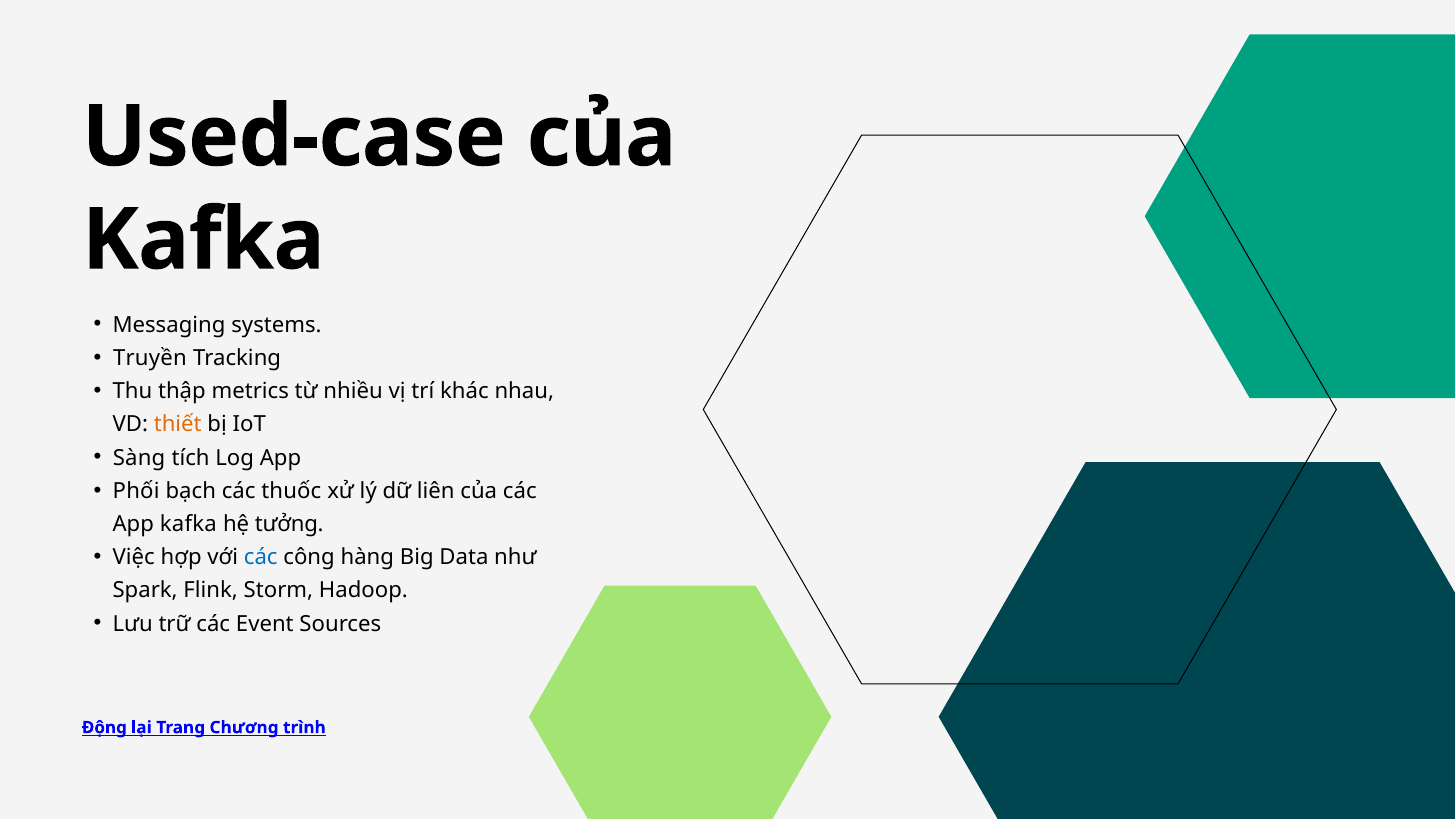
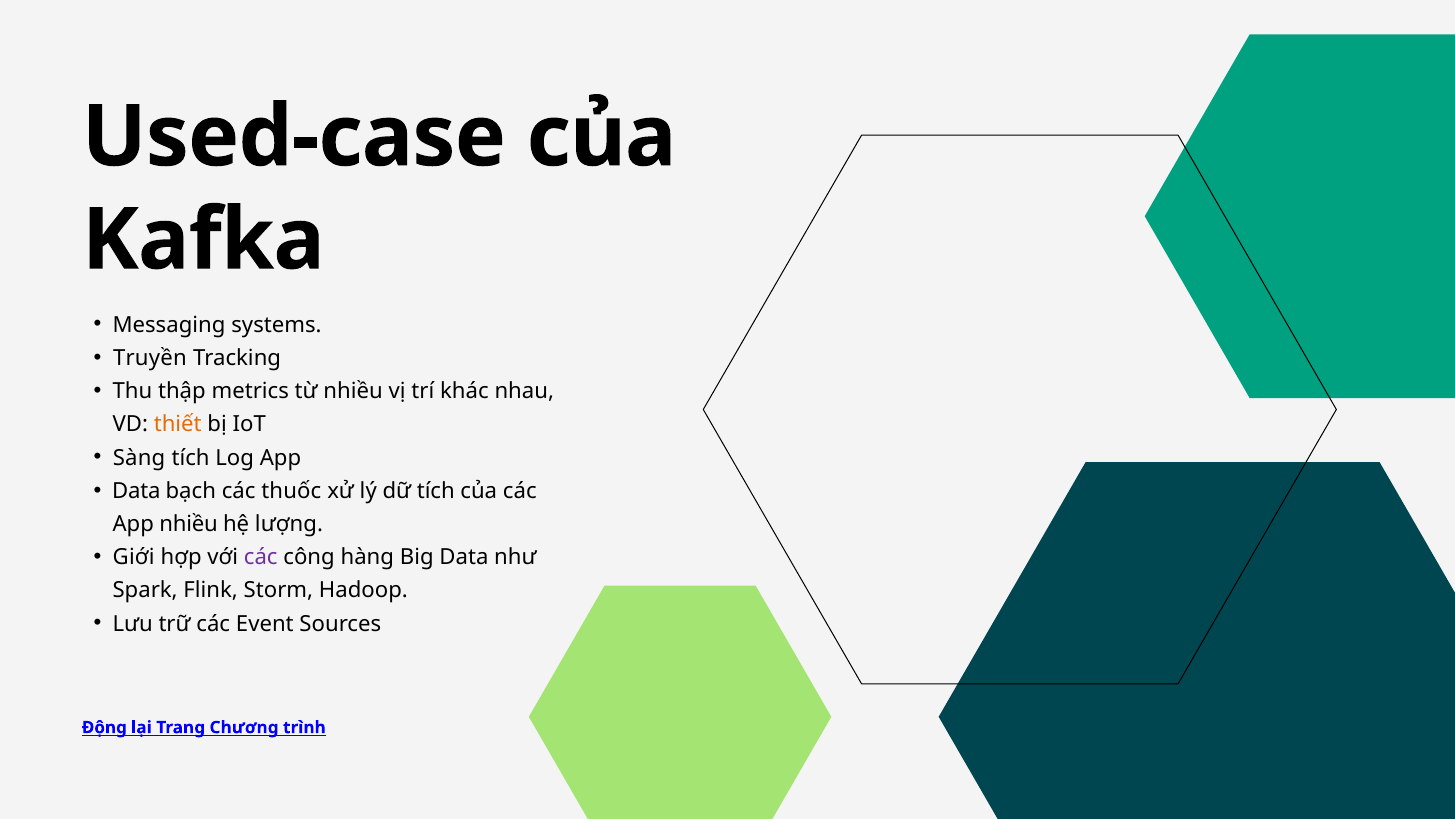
Phối at (136, 491): Phối -> Data
dữ liên: liên -> tích
App kafka: kafka -> nhiều
tưởng: tưởng -> lượng
Việc: Việc -> Giới
các at (261, 557) colour: blue -> purple
